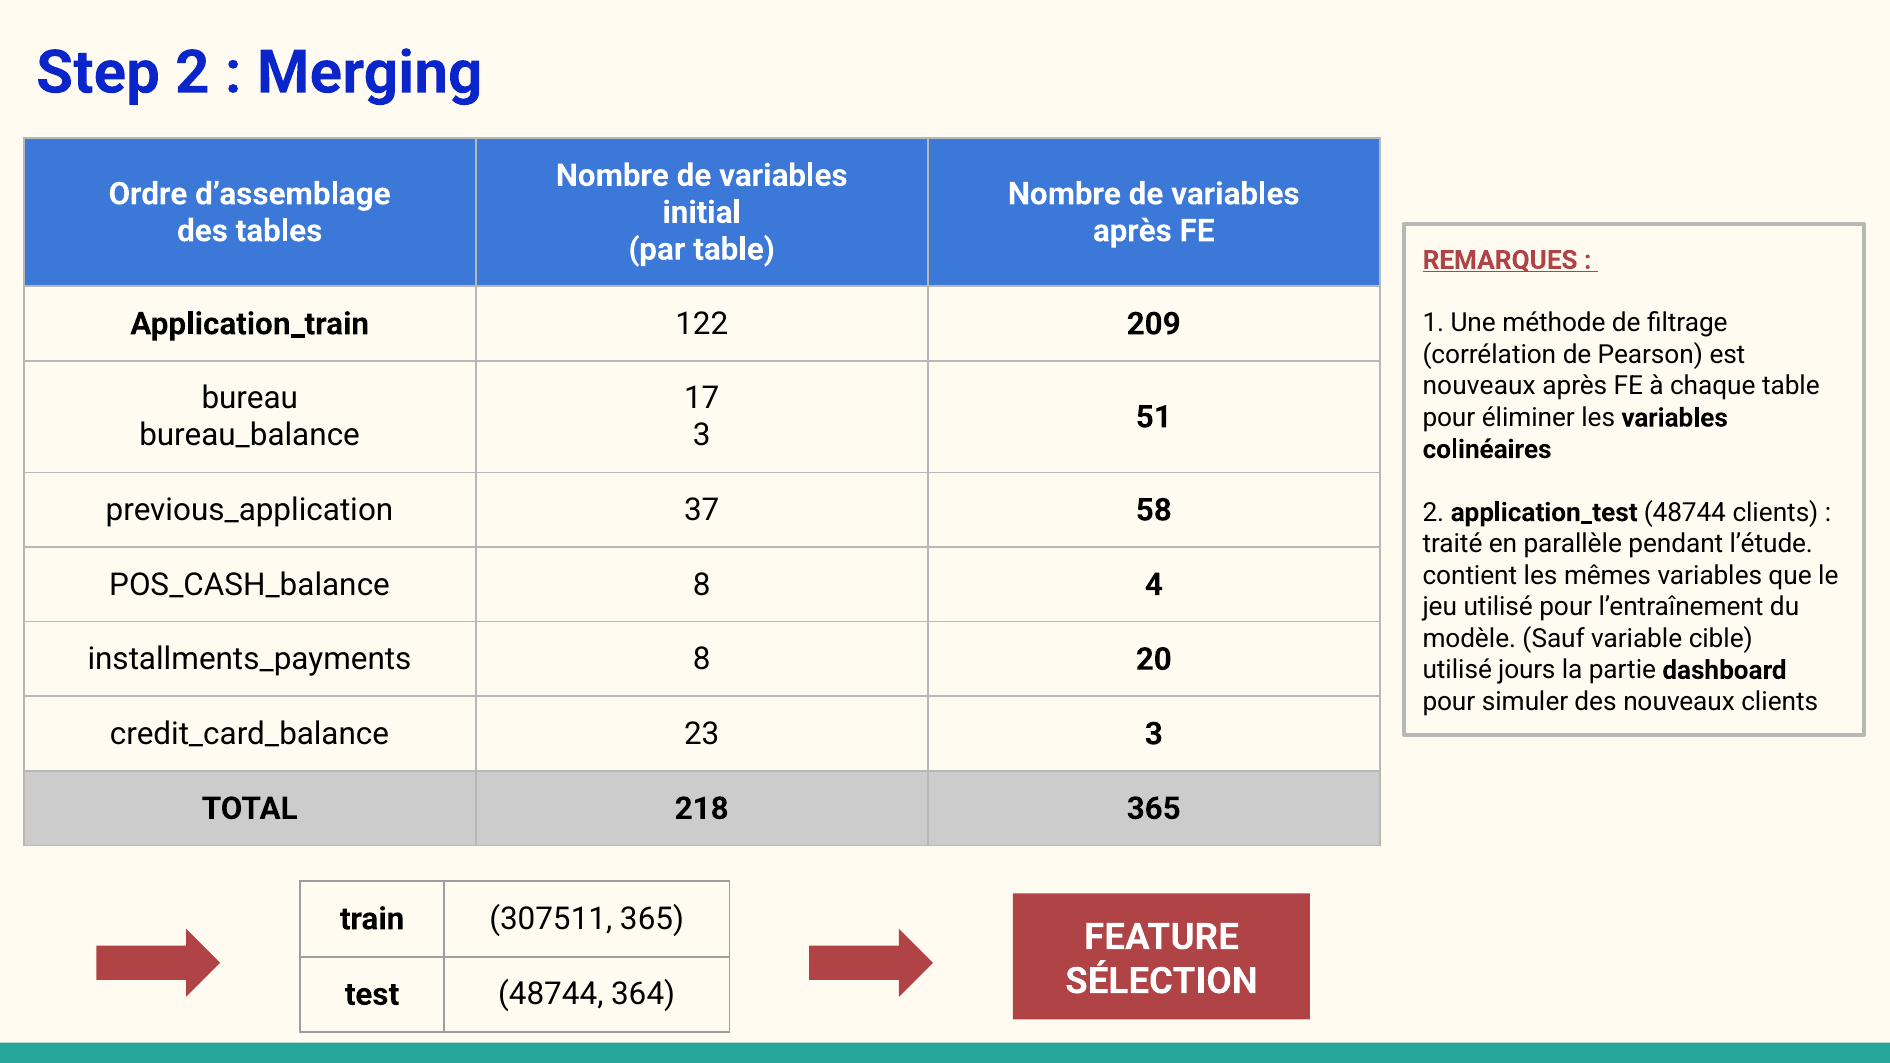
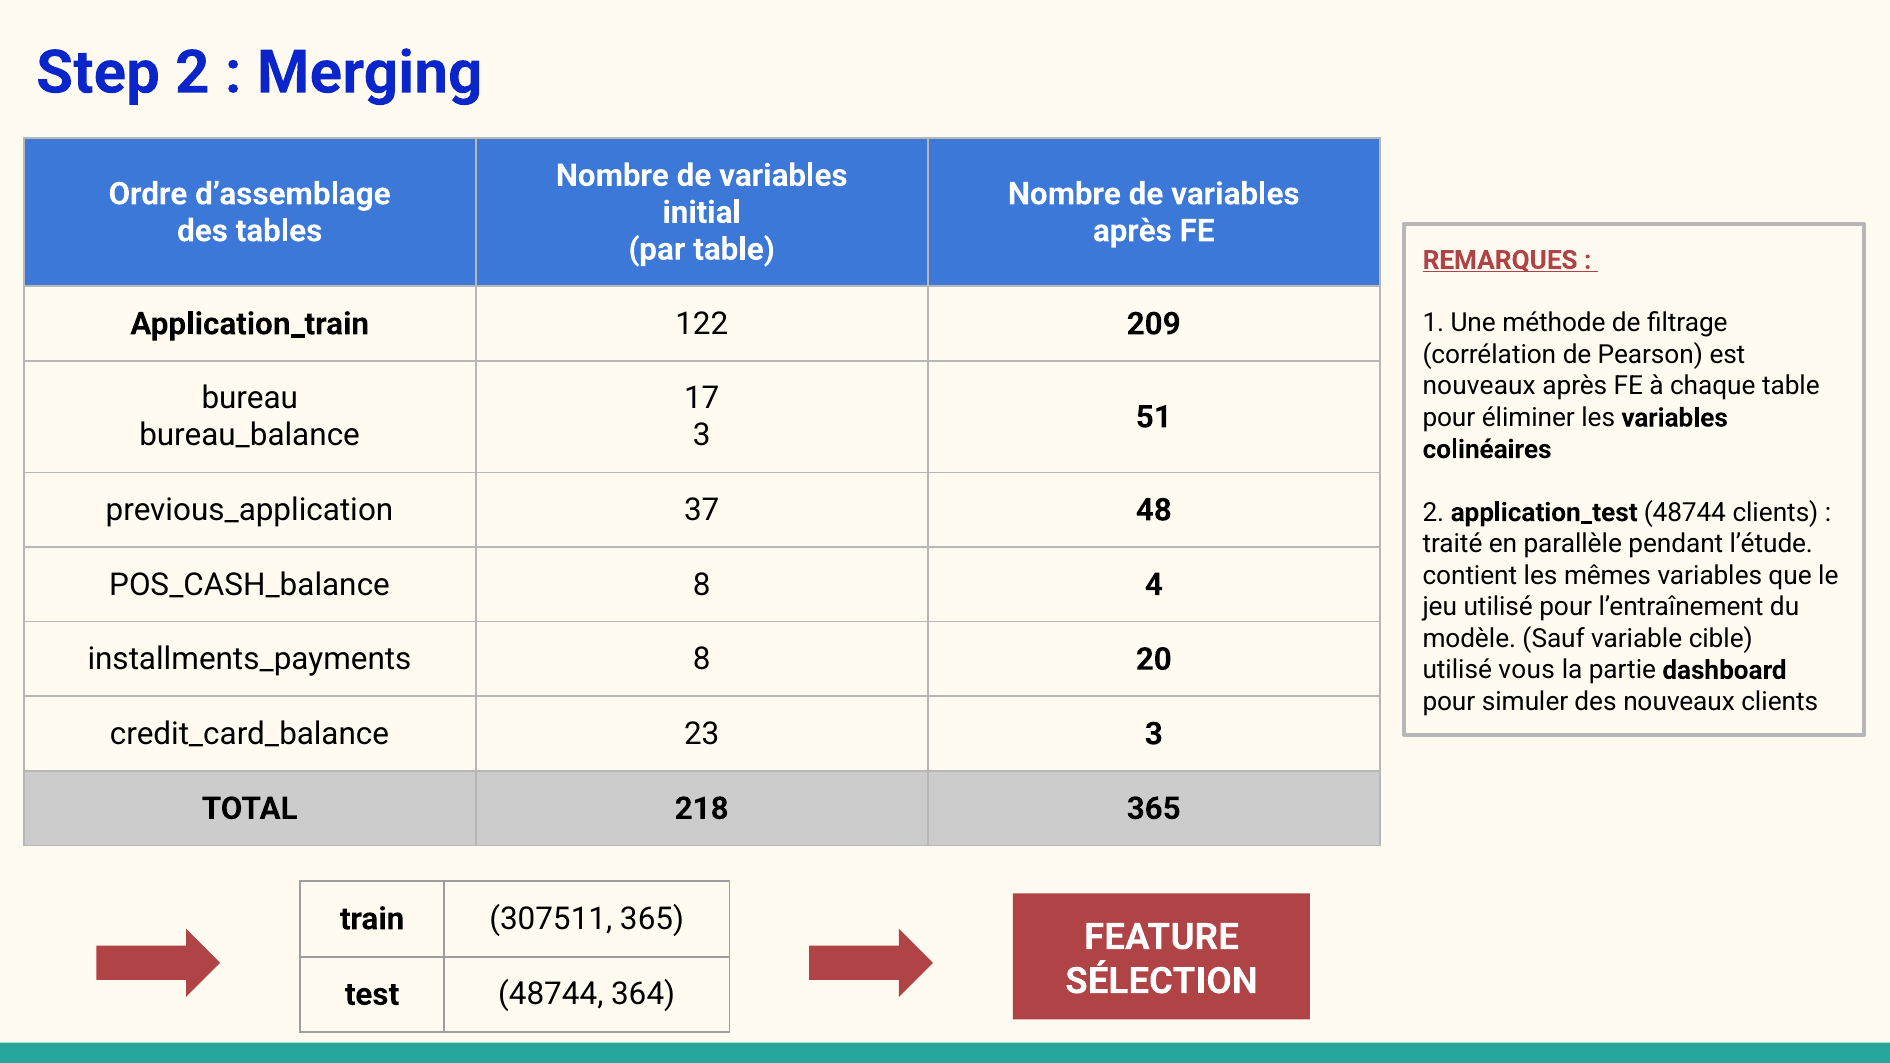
58: 58 -> 48
jours: jours -> vous
